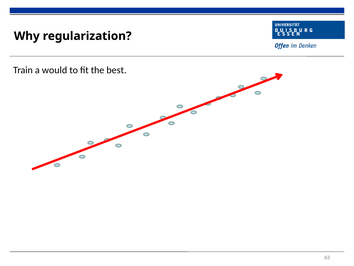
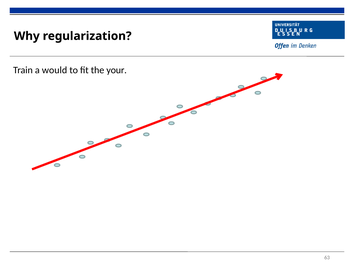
best: best -> your
